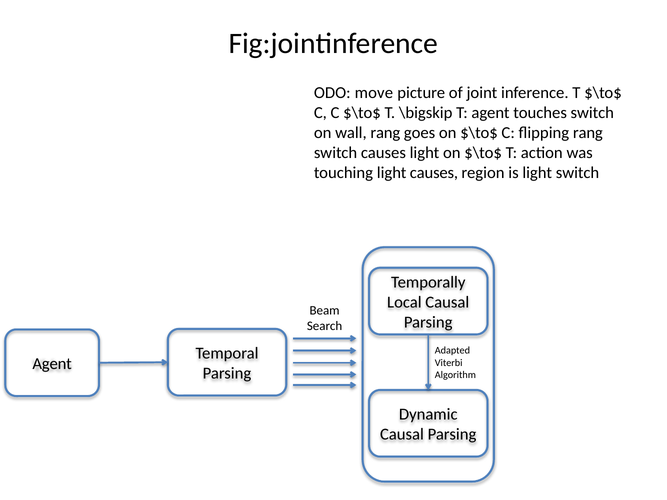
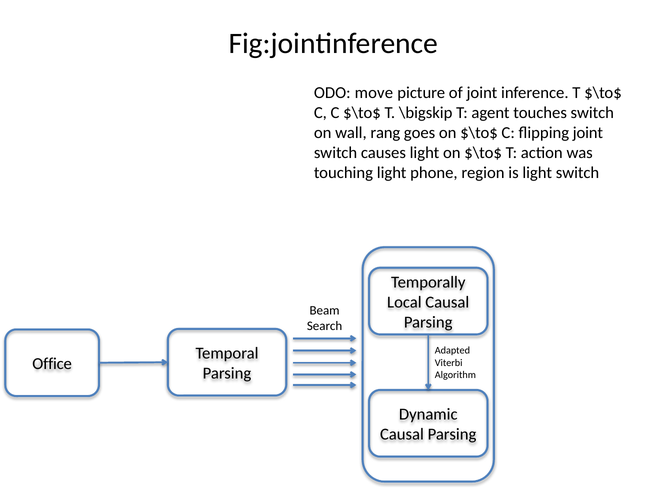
flipping rang: rang -> joint
light causes: causes -> phone
Agent at (52, 364): Agent -> Office
